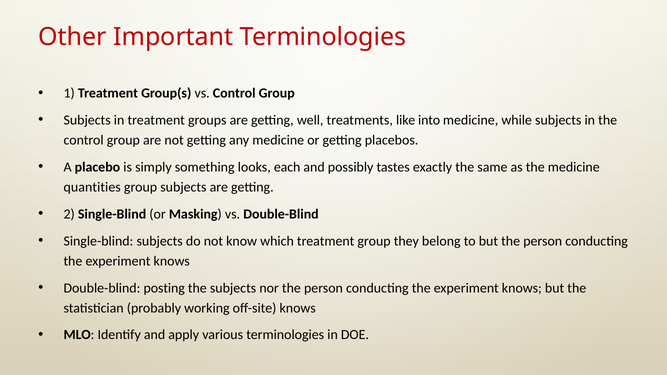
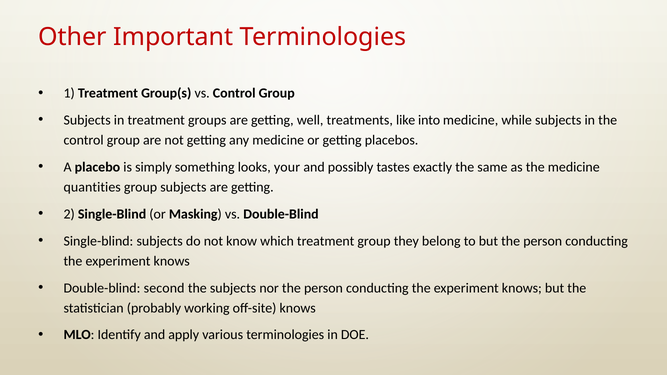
each: each -> your
posting: posting -> second
